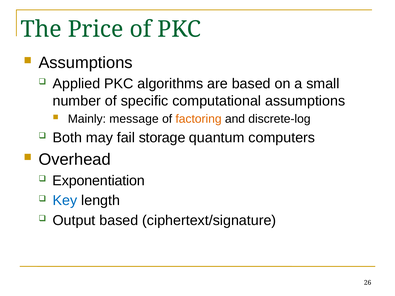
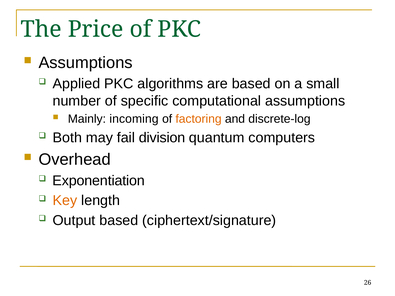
message: message -> incoming
storage: storage -> division
Key colour: blue -> orange
